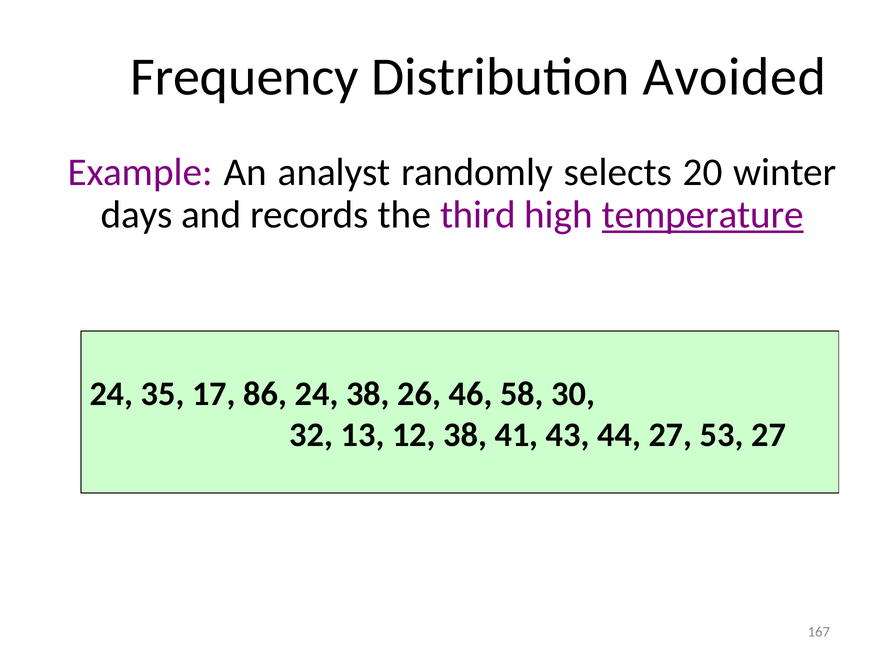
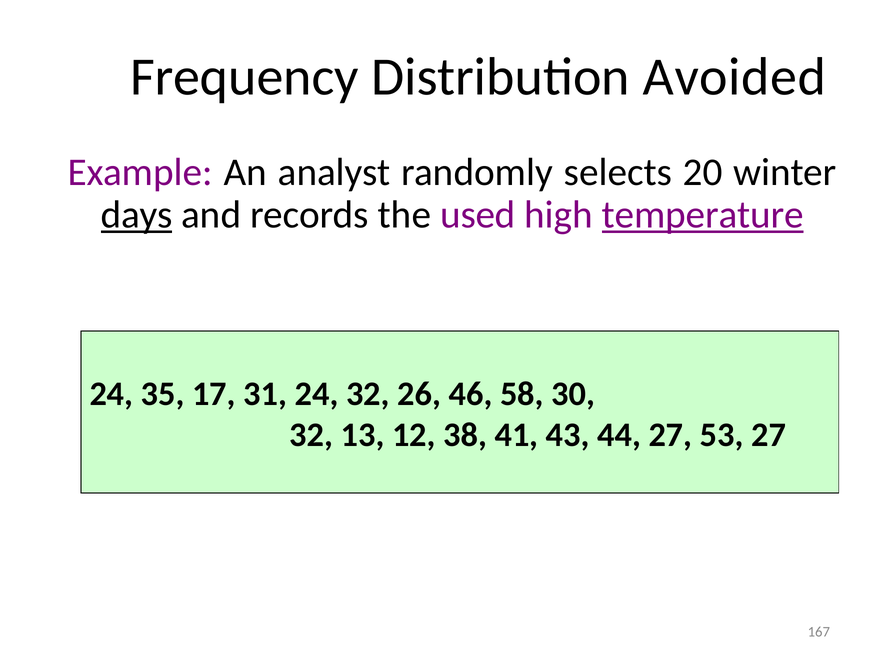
days underline: none -> present
third: third -> used
86: 86 -> 31
24 38: 38 -> 32
